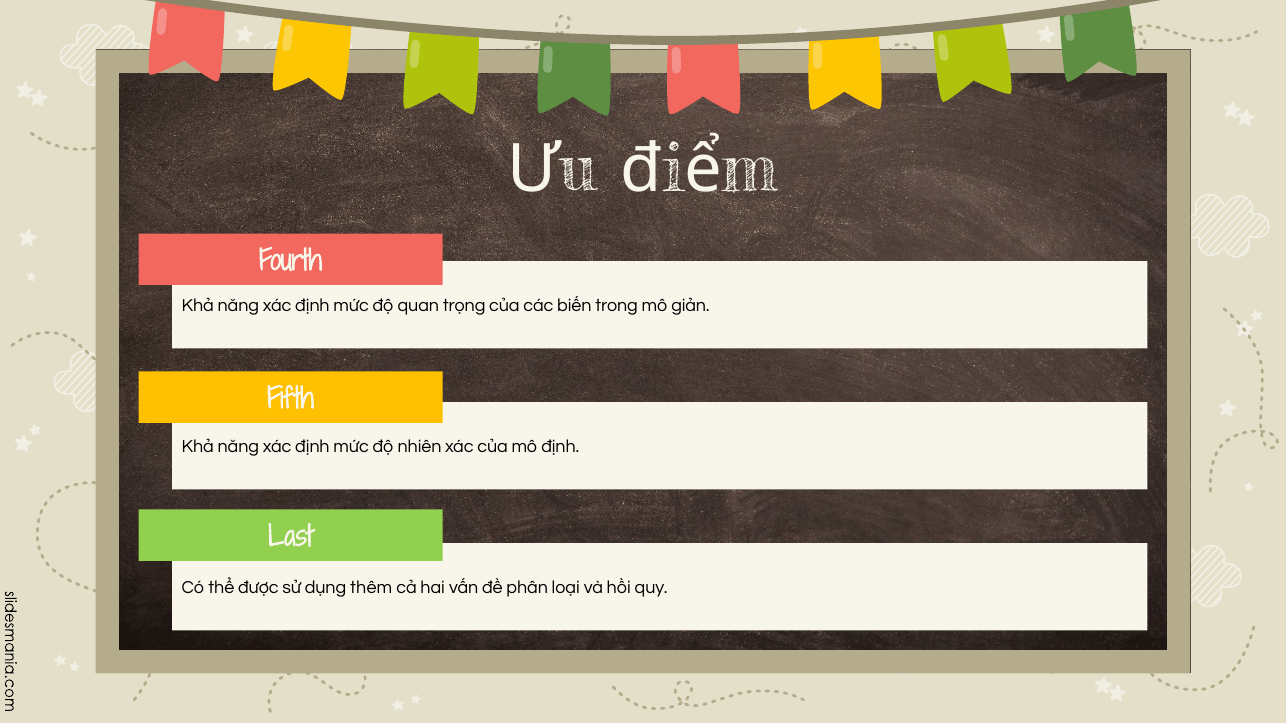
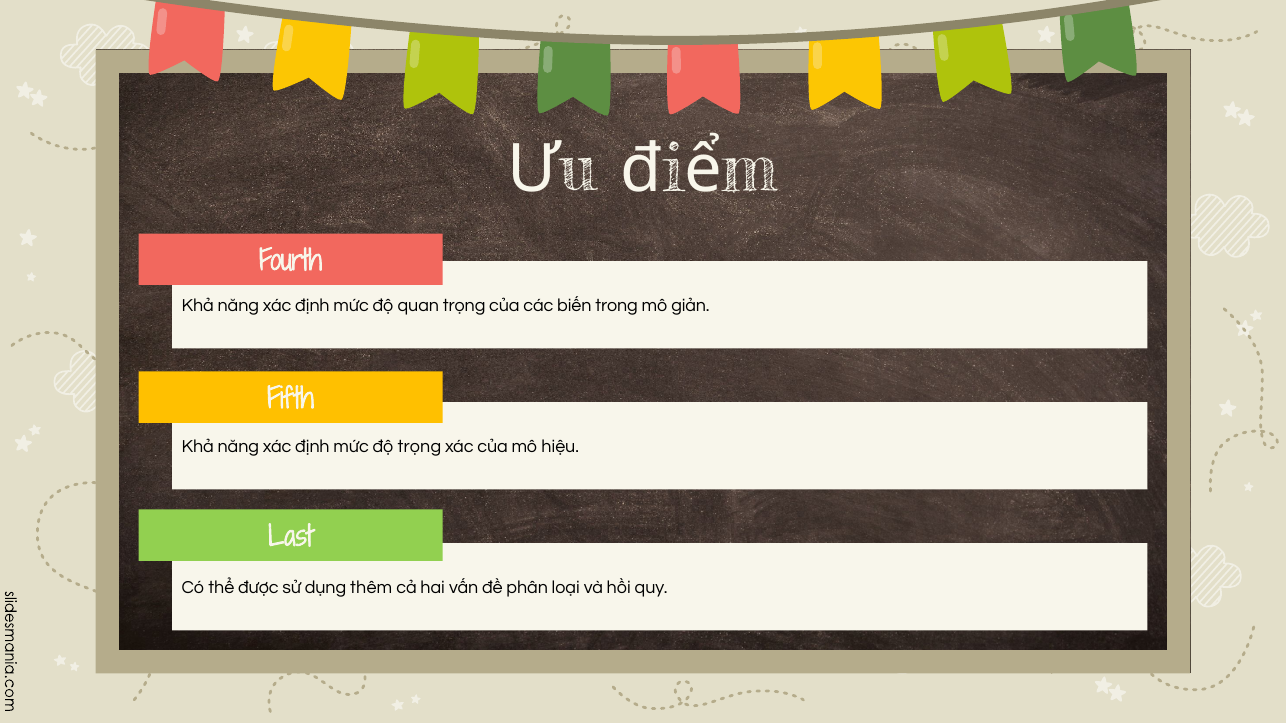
độ nhiên: nhiên -> trọng
mô định: định -> hiệu
